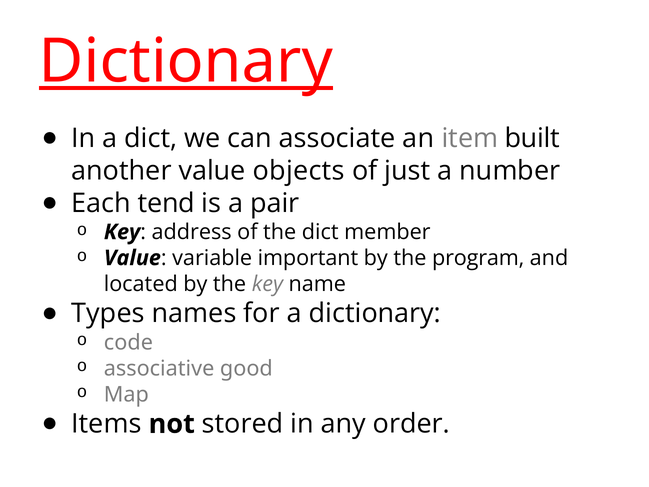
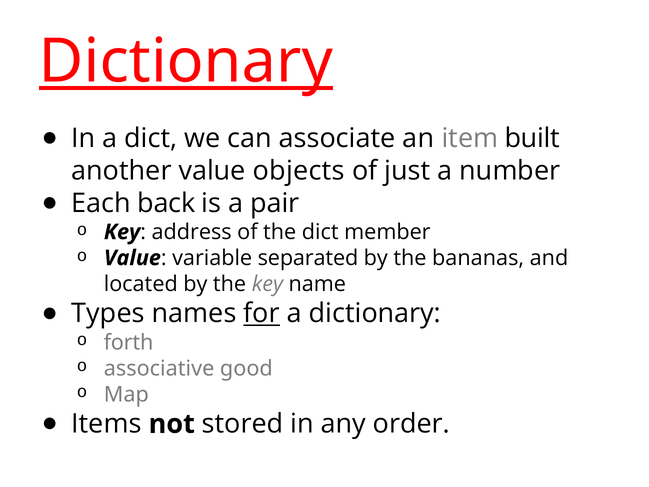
tend: tend -> back
important: important -> separated
program: program -> bananas
for underline: none -> present
code: code -> forth
